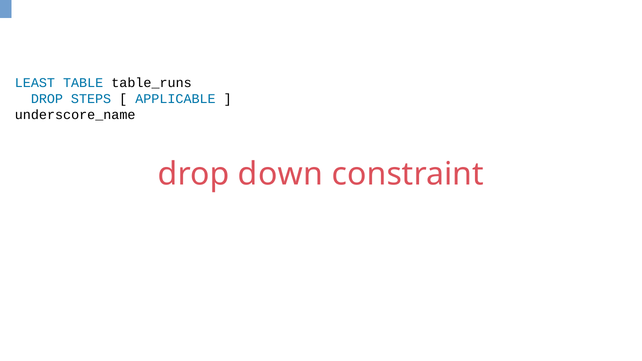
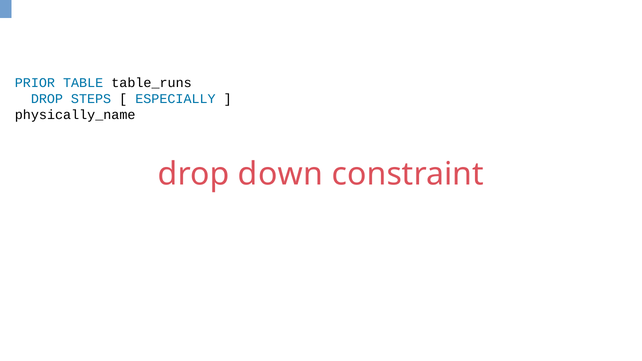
LEAST: LEAST -> PRIOR
APPLICABLE: APPLICABLE -> ESPECIALLY
underscore_name: underscore_name -> physically_name
